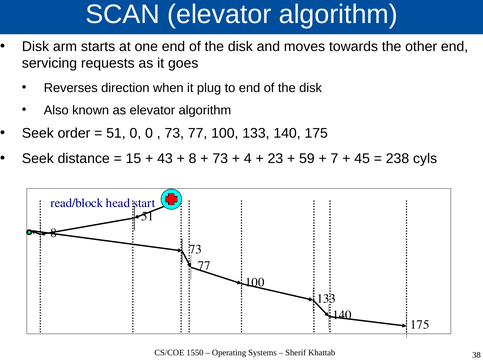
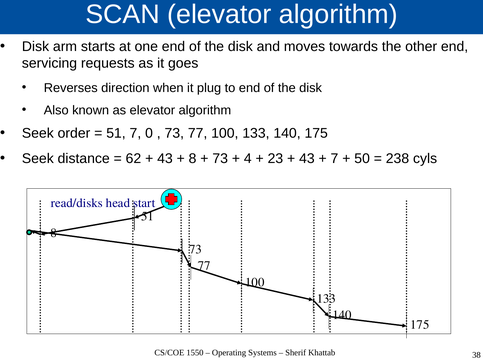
51 0: 0 -> 7
15: 15 -> 62
59 at (307, 159): 59 -> 43
45: 45 -> 50
read/block: read/block -> read/disks
